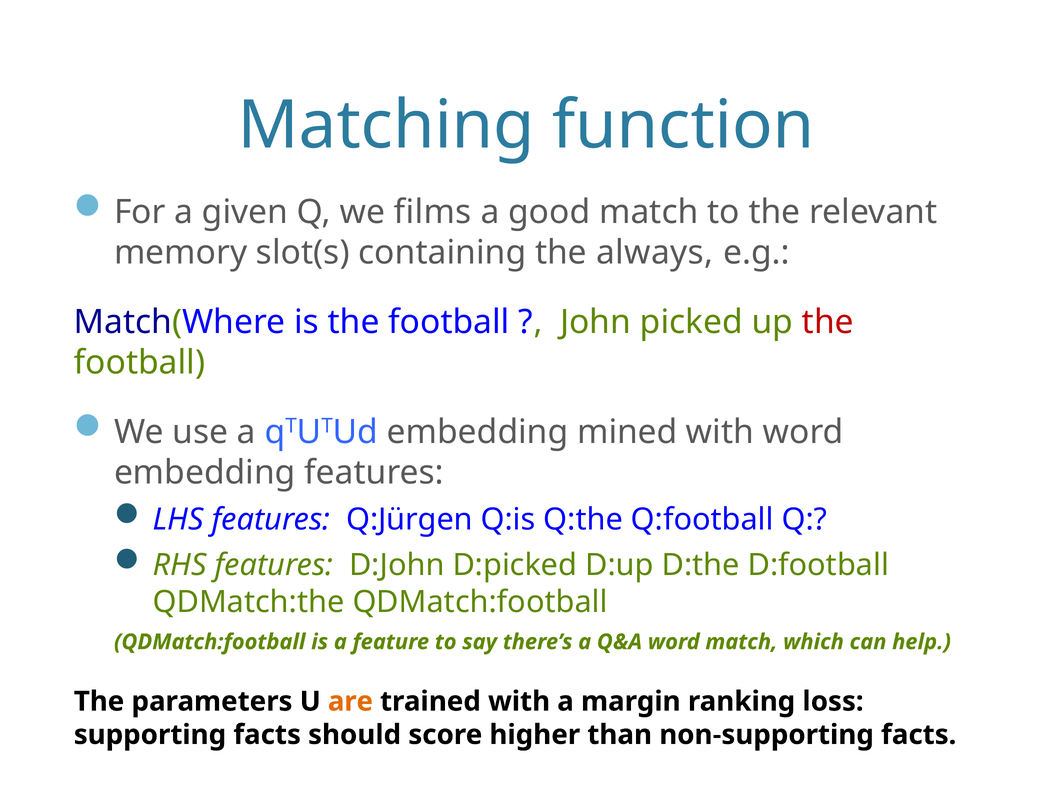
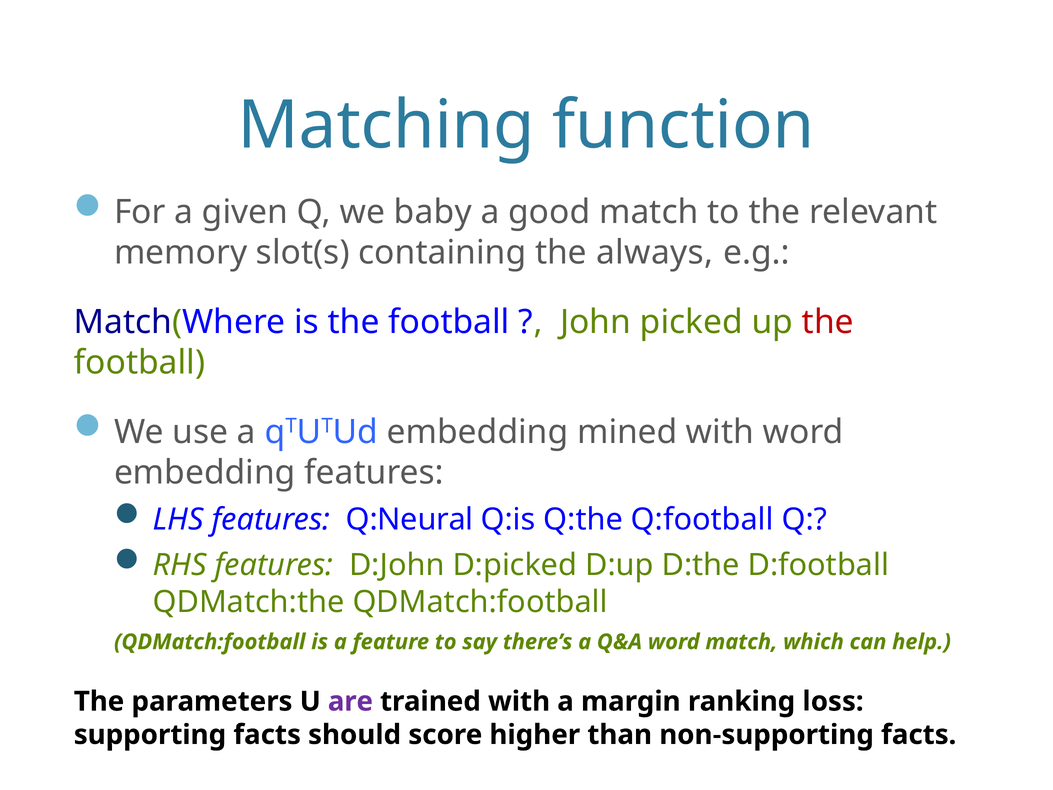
films: films -> baby
Q:Jürgen: Q:Jürgen -> Q:Neural
are colour: orange -> purple
